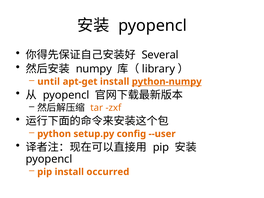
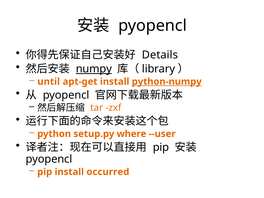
Several: Several -> Details
numpy underline: none -> present
config: config -> where
